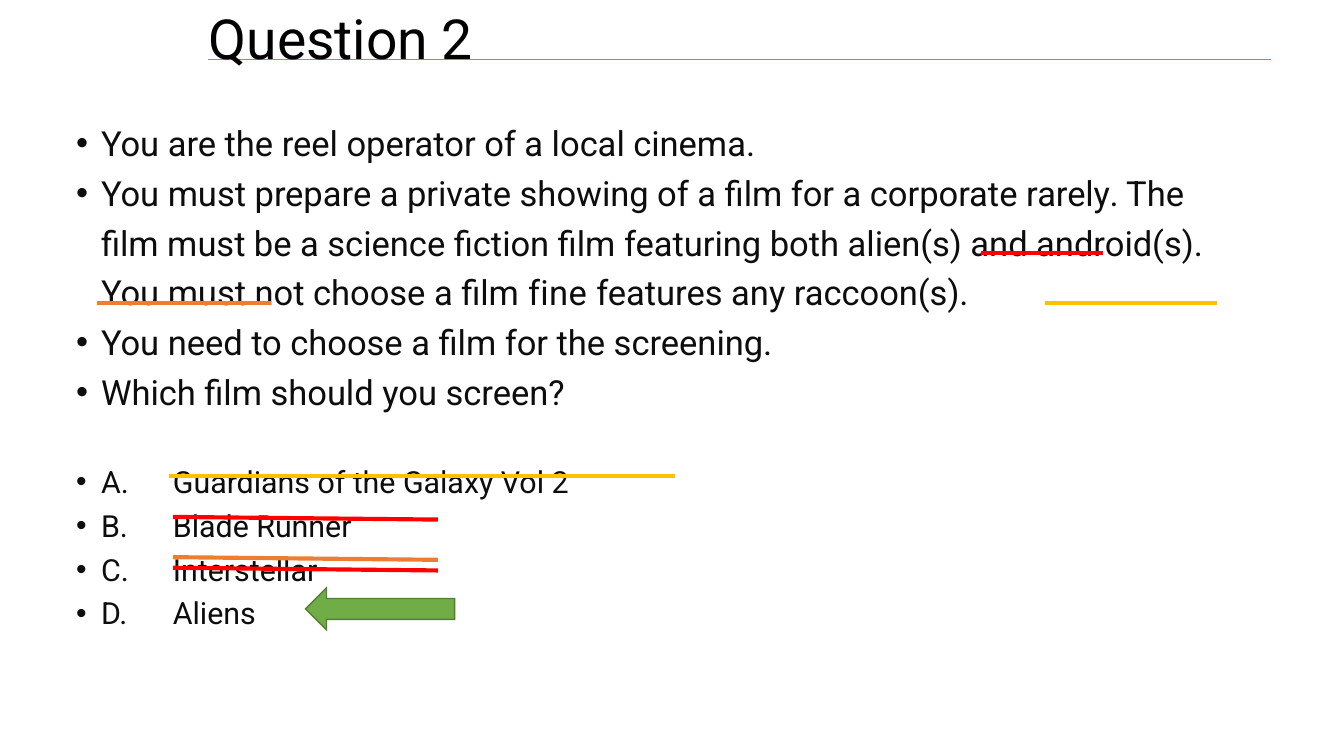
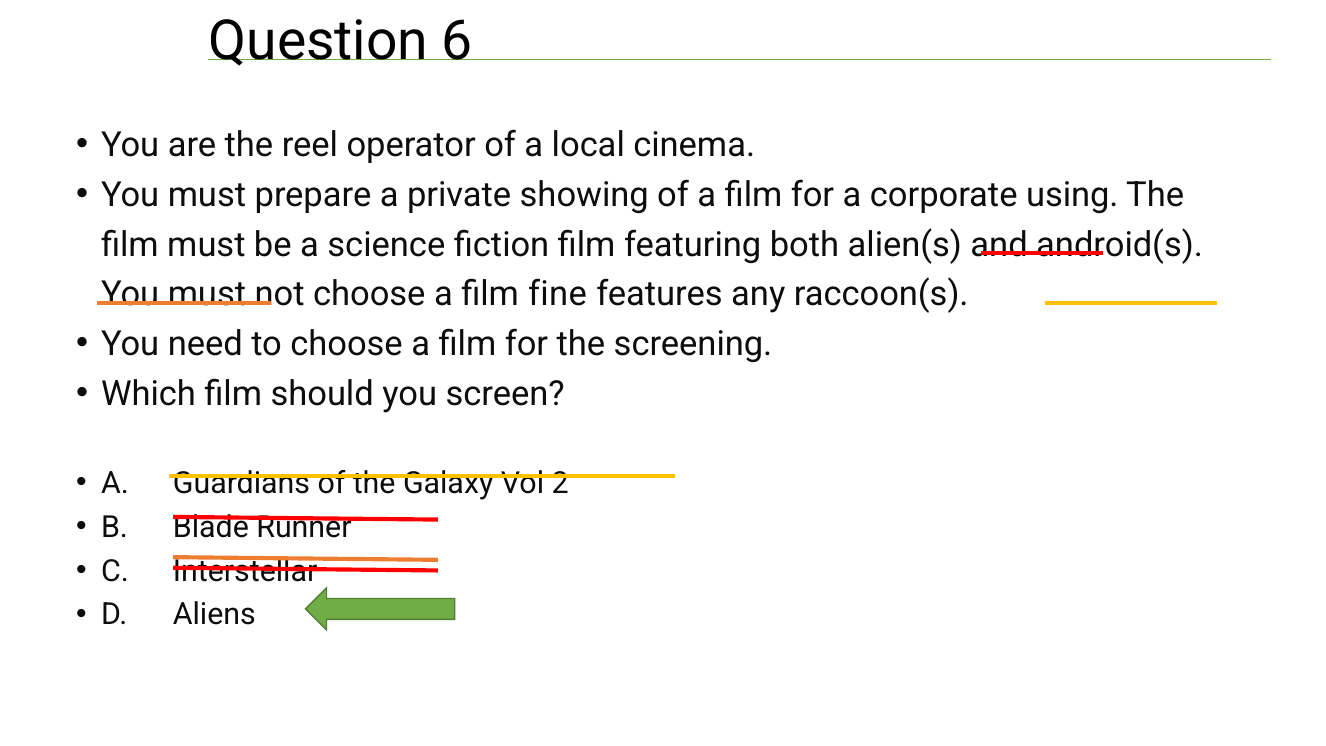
Question 2: 2 -> 6
rarely: rarely -> using
